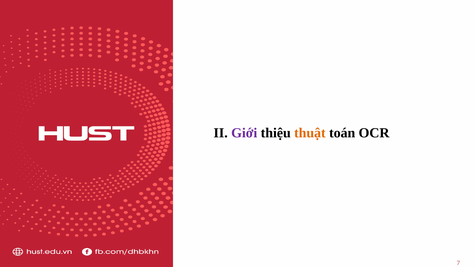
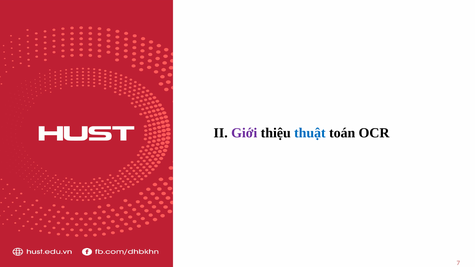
thuật colour: orange -> blue
